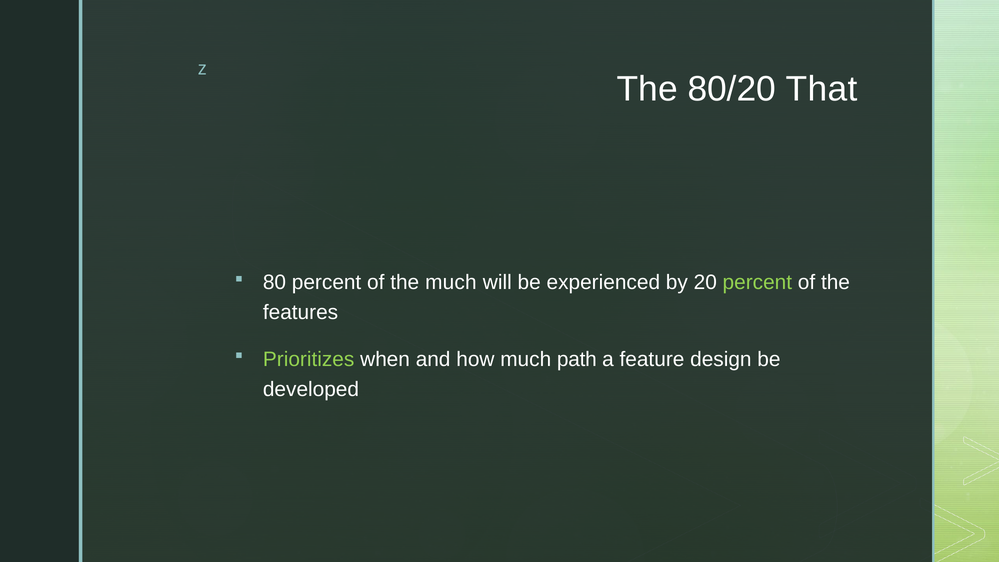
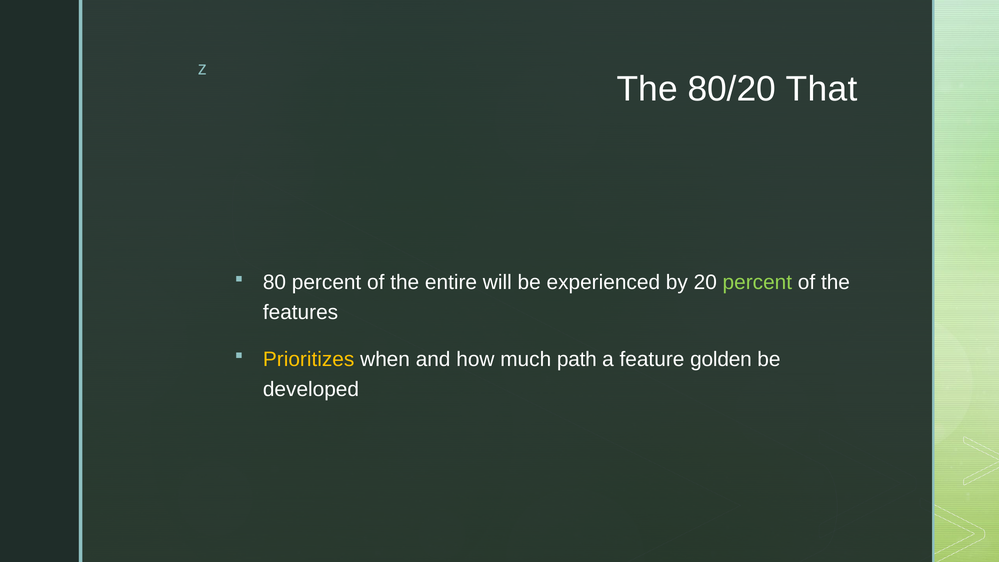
the much: much -> entire
Prioritizes colour: light green -> yellow
design: design -> golden
